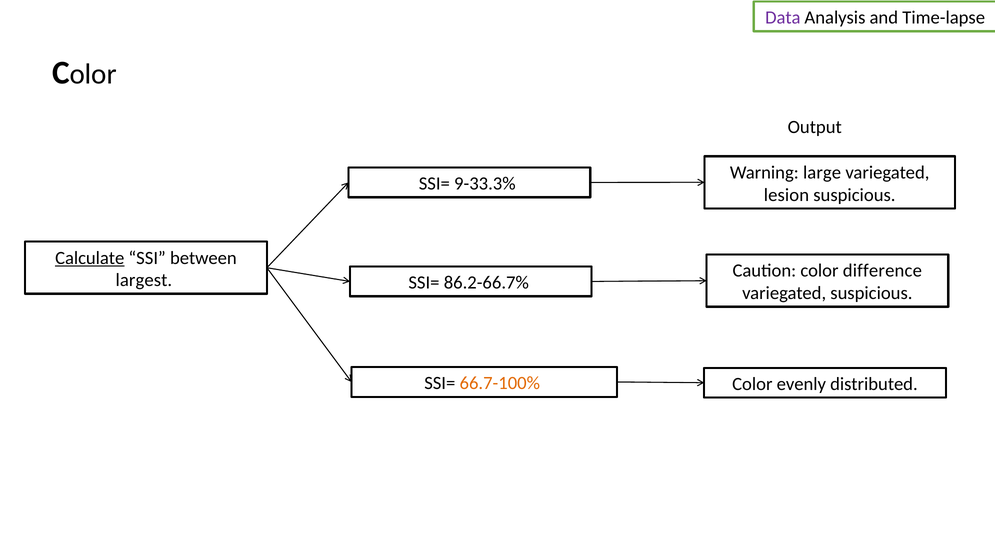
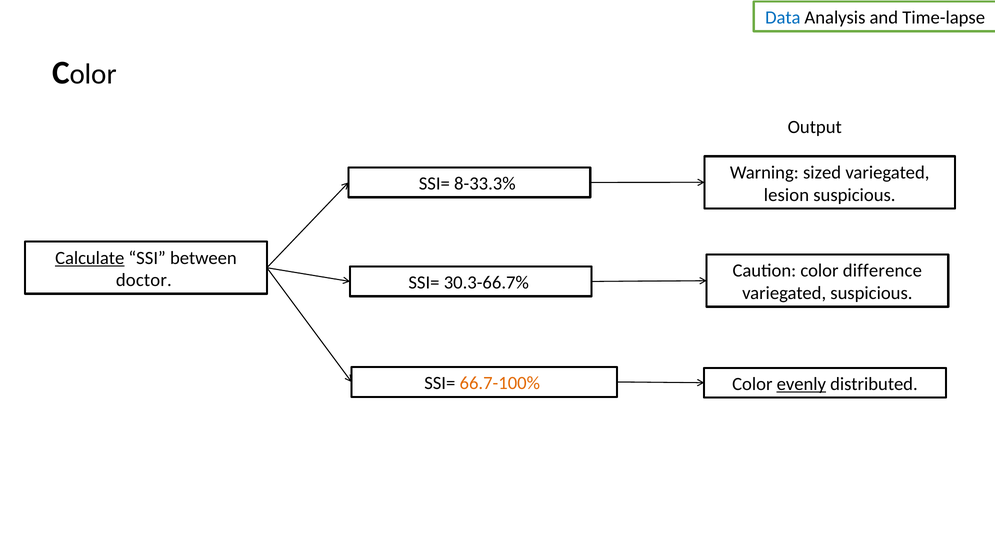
Data colour: purple -> blue
large: large -> sized
9-33.3%: 9-33.3% -> 8-33.3%
largest: largest -> doctor
86.2-66.7%: 86.2-66.7% -> 30.3-66.7%
evenly underline: none -> present
